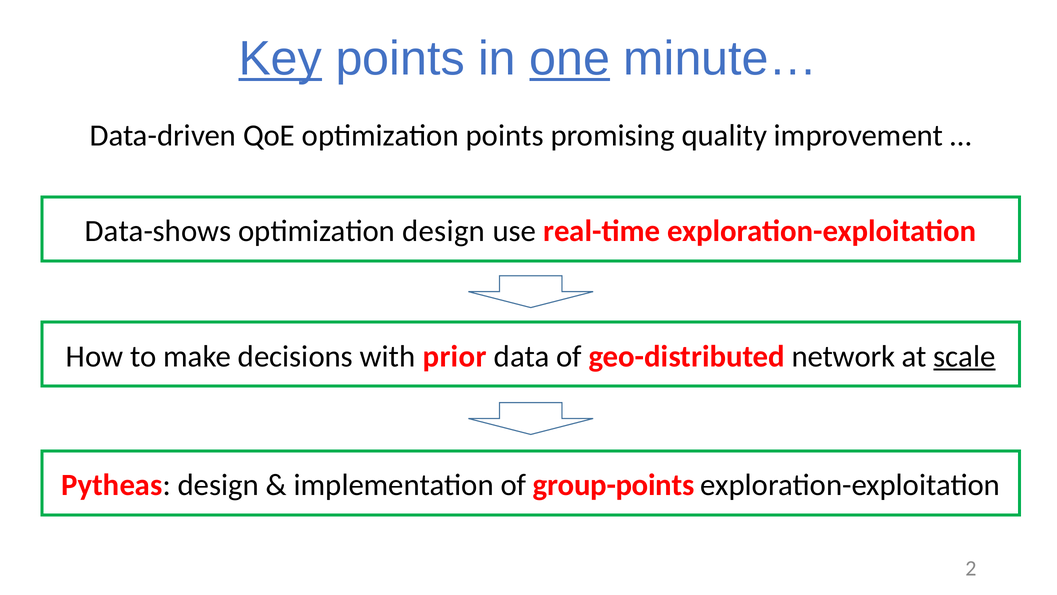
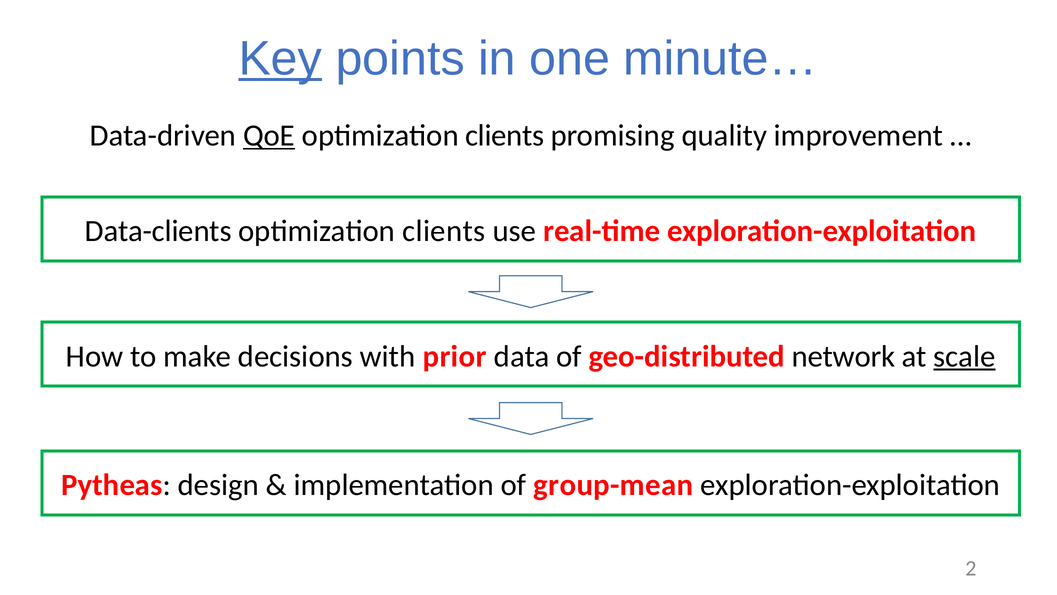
one underline: present -> none
QoE underline: none -> present
points at (505, 135): points -> clients
Data-shows: Data-shows -> Data-clients
design at (444, 231): design -> clients
group-points: group-points -> group-mean
